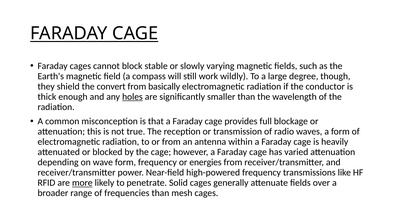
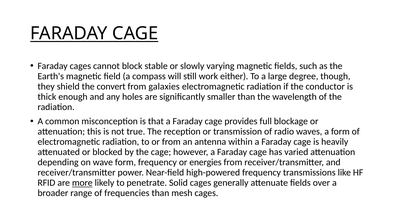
wildly: wildly -> either
basically: basically -> galaxies
holes underline: present -> none
